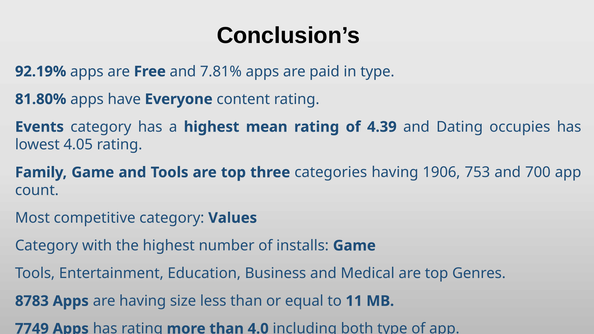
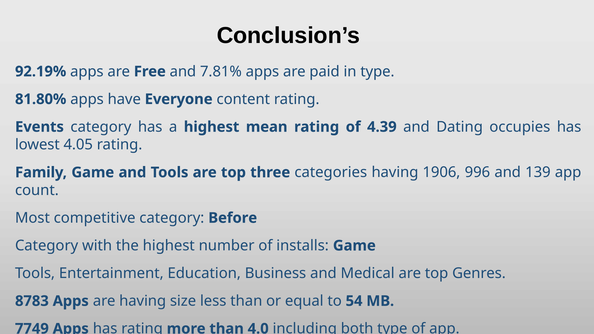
753: 753 -> 996
700: 700 -> 139
Values: Values -> Before
11: 11 -> 54
